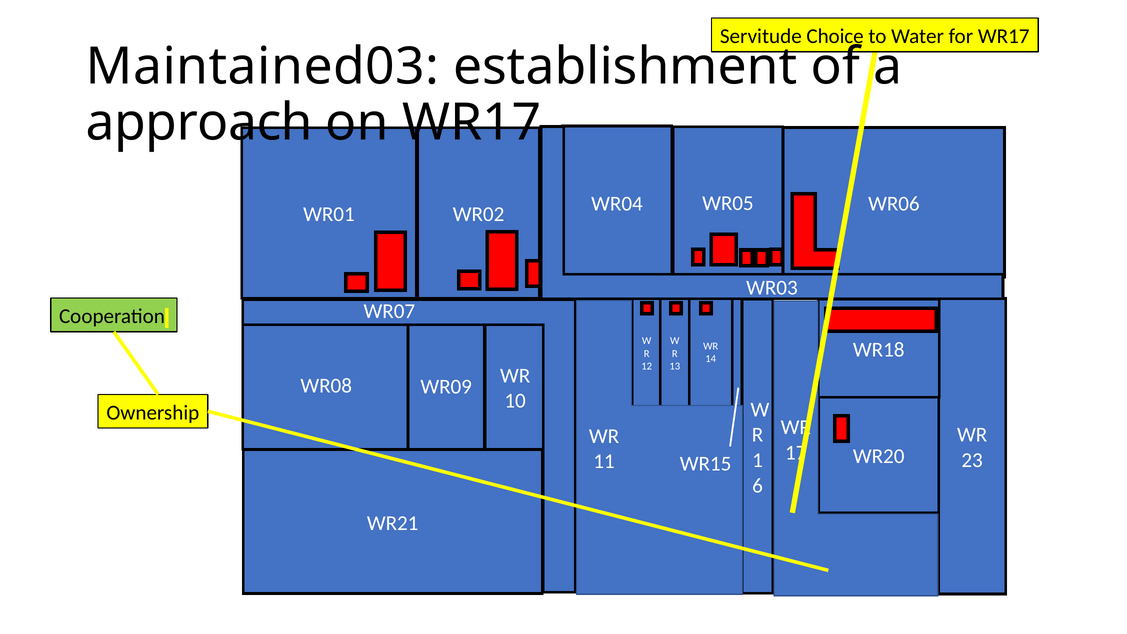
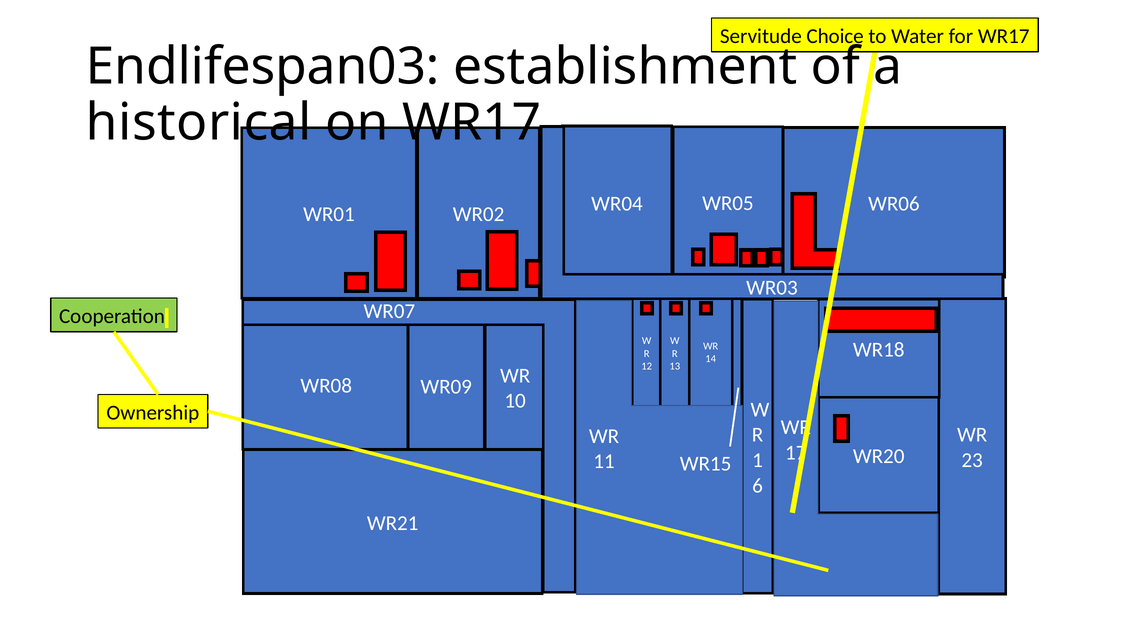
Maintained03: Maintained03 -> Endlifespan03
approach: approach -> historical
